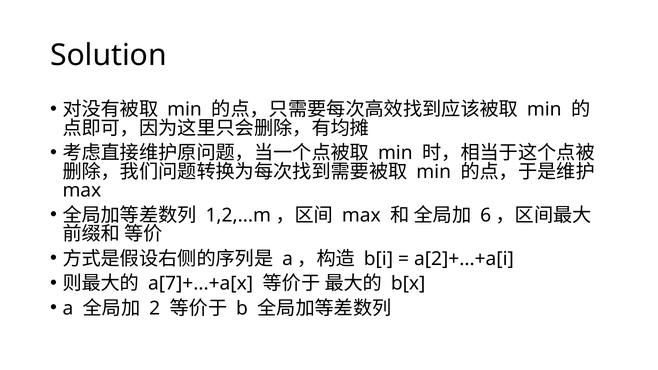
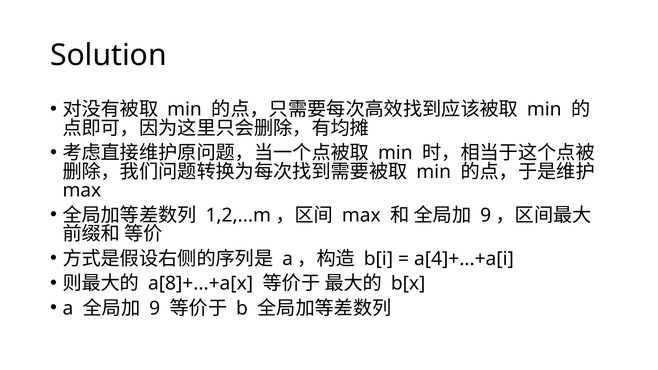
6 at (486, 215): 6 -> 9
a[2]+...+a[i: a[2]+...+a[i -> a[4]+...+a[i
a[7]+...+a[x: a[7]+...+a[x -> a[8]+...+a[x
2 at (155, 308): 2 -> 9
